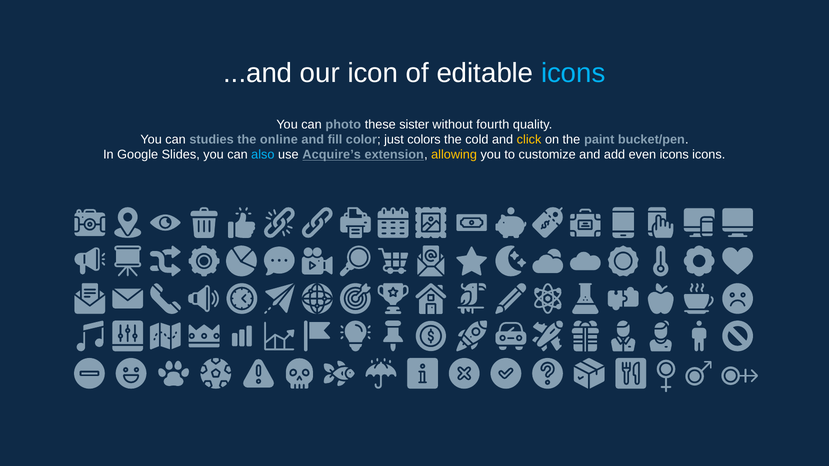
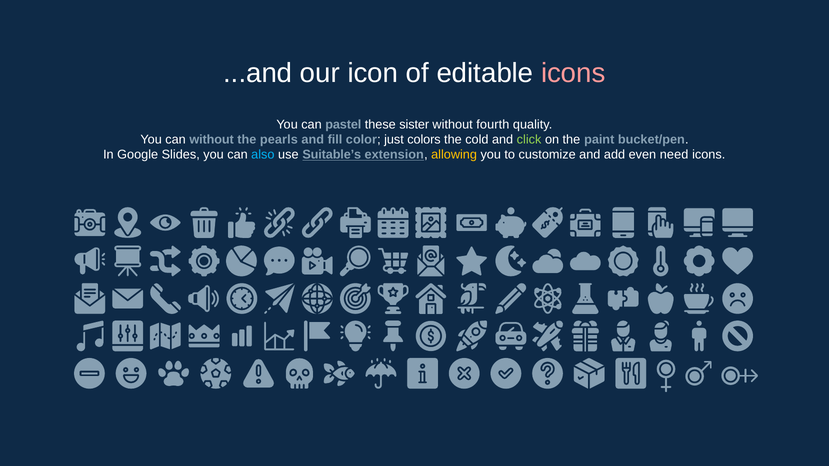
icons at (573, 73) colour: light blue -> pink
photo: photo -> pastel
can studies: studies -> without
online: online -> pearls
click colour: yellow -> light green
Acquire’s: Acquire’s -> Suitable’s
even icons: icons -> need
